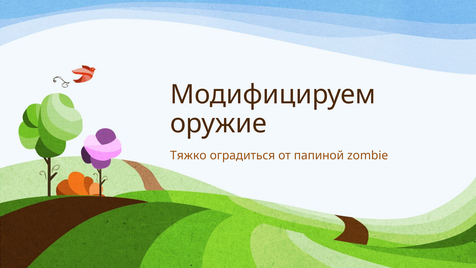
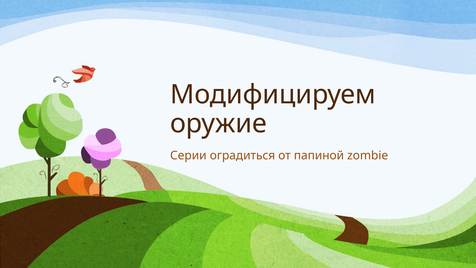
Тяжко: Тяжко -> Серии
